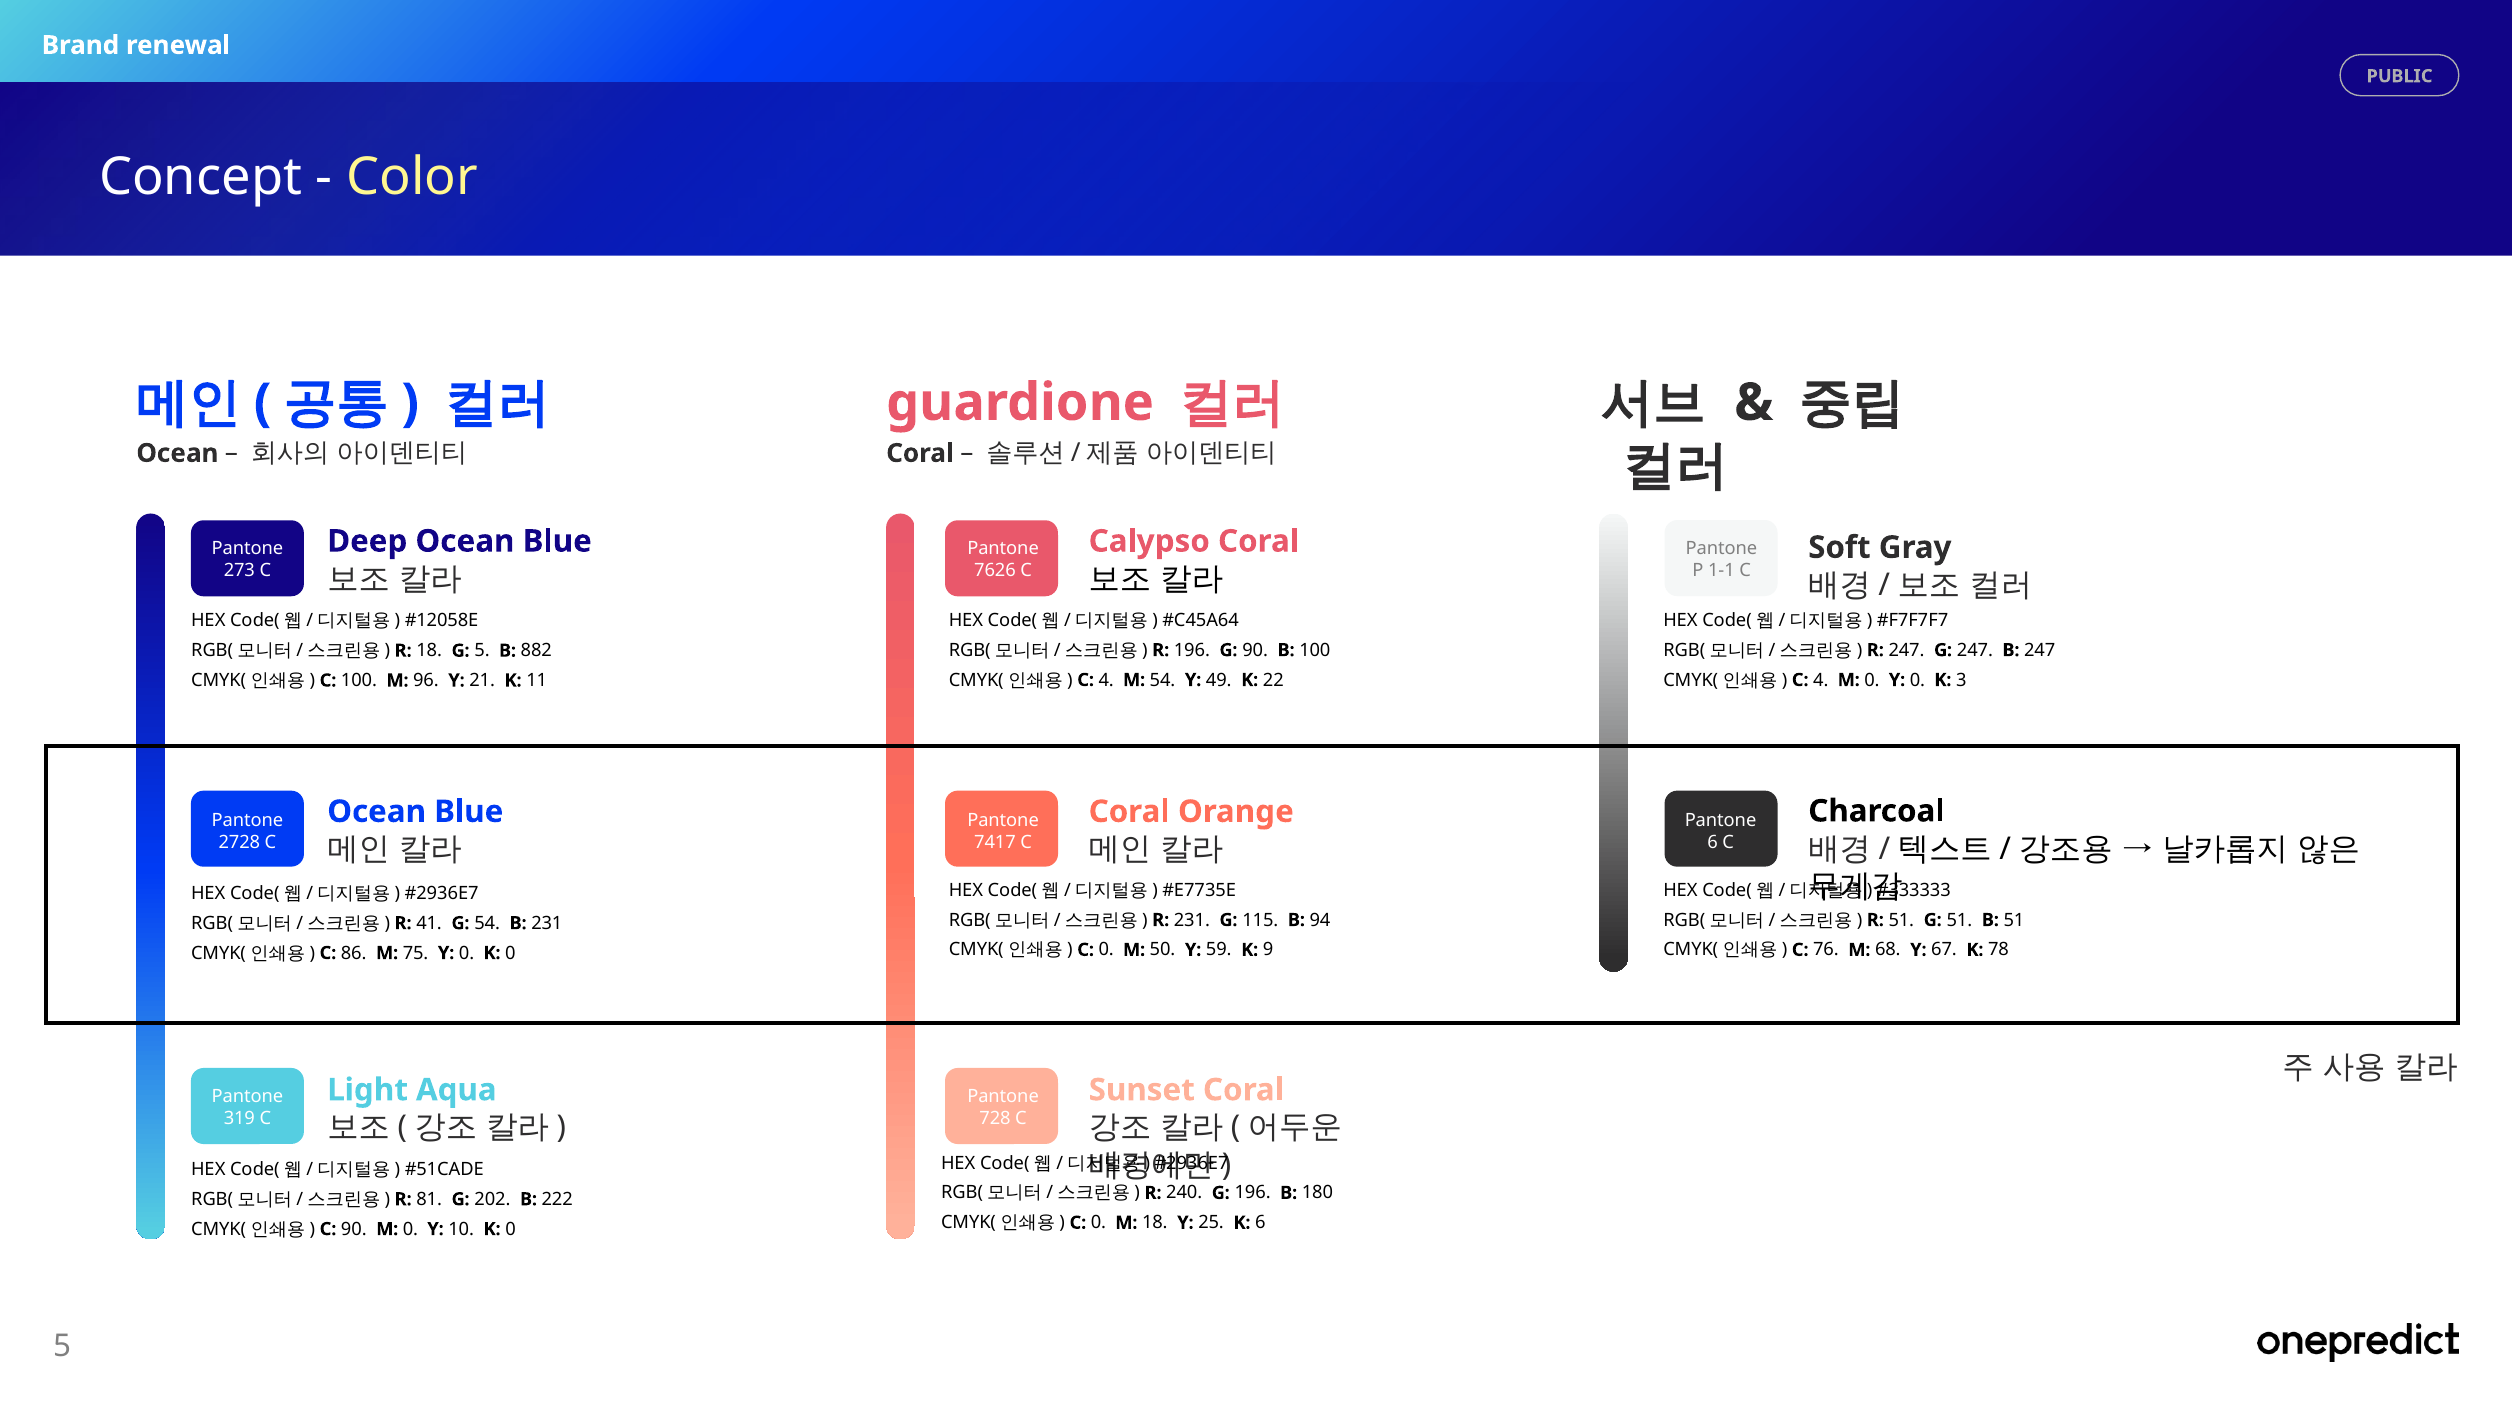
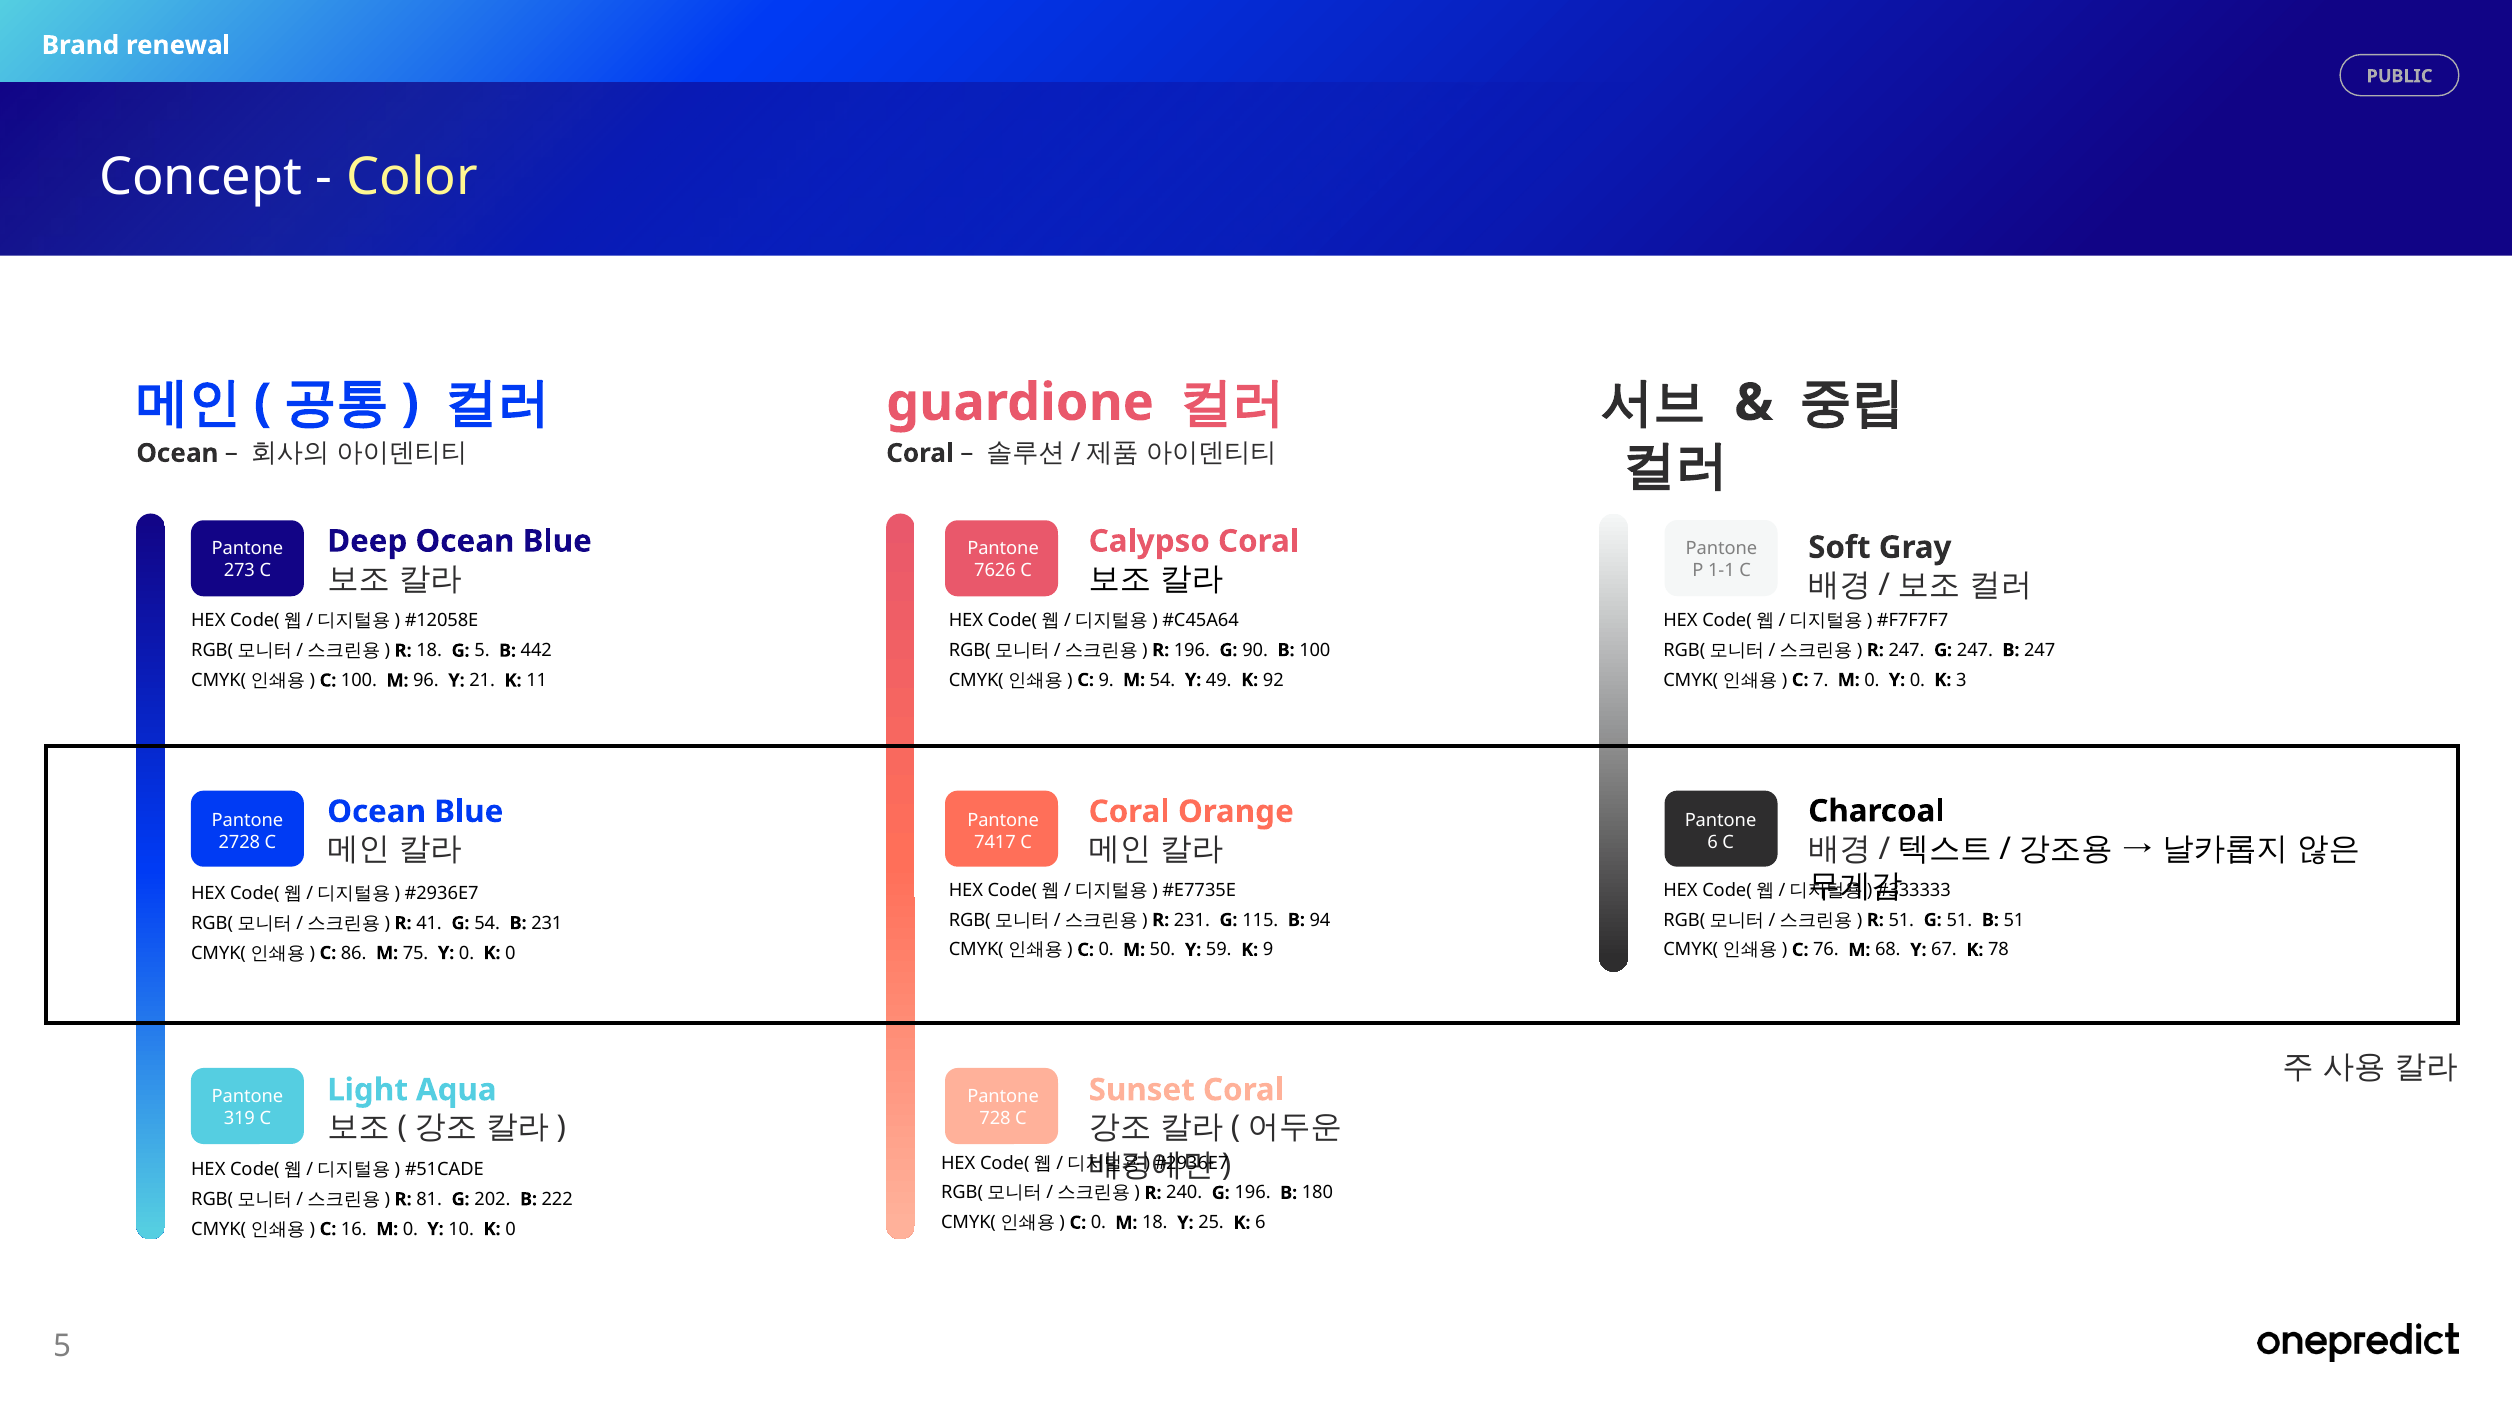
882: 882 -> 442
4 at (1106, 680): 4 -> 9
22: 22 -> 92
4 at (1821, 680): 4 -> 7
C 90: 90 -> 16
